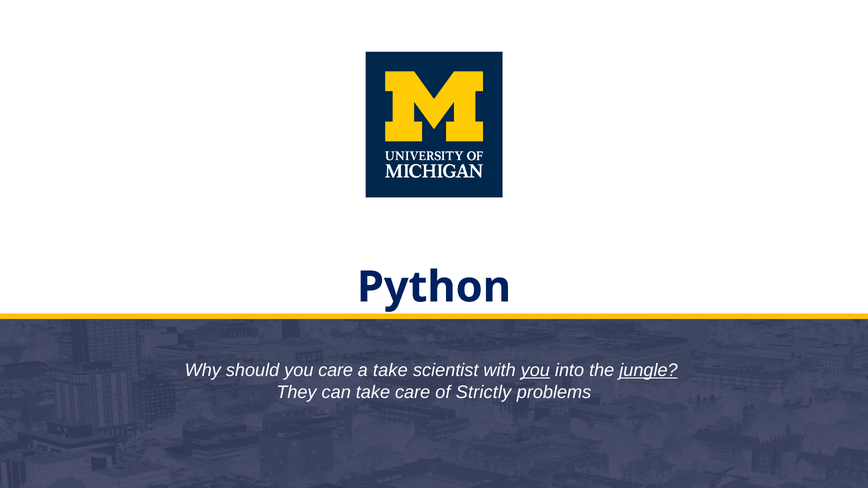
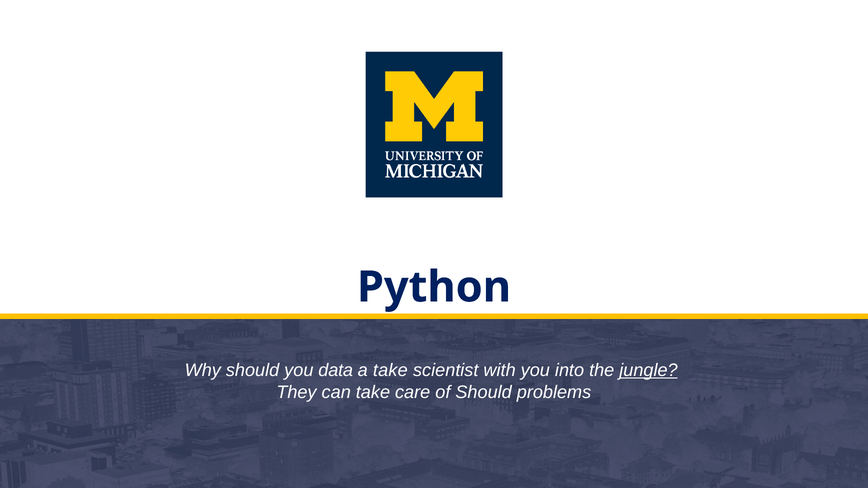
you care: care -> data
you at (535, 371) underline: present -> none
of Strictly: Strictly -> Should
